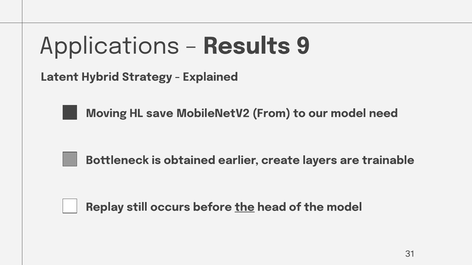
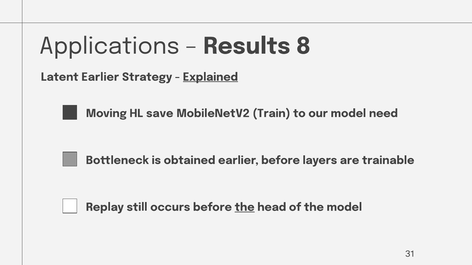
9: 9 -> 8
Latent Hybrid: Hybrid -> Earlier
Explained underline: none -> present
From: From -> Train
earlier create: create -> before
